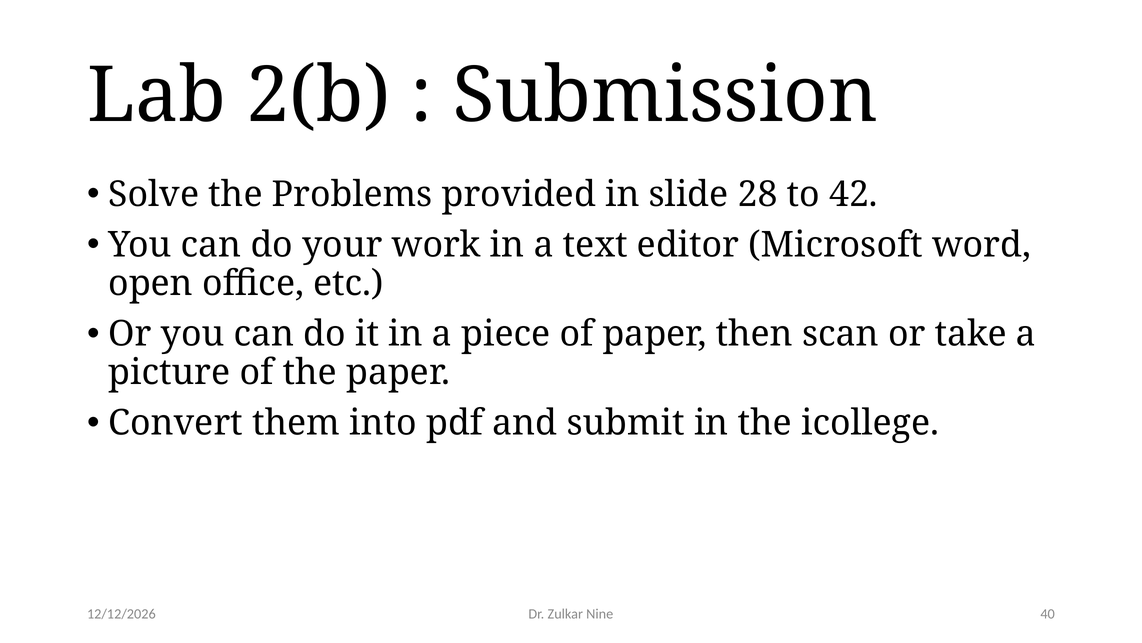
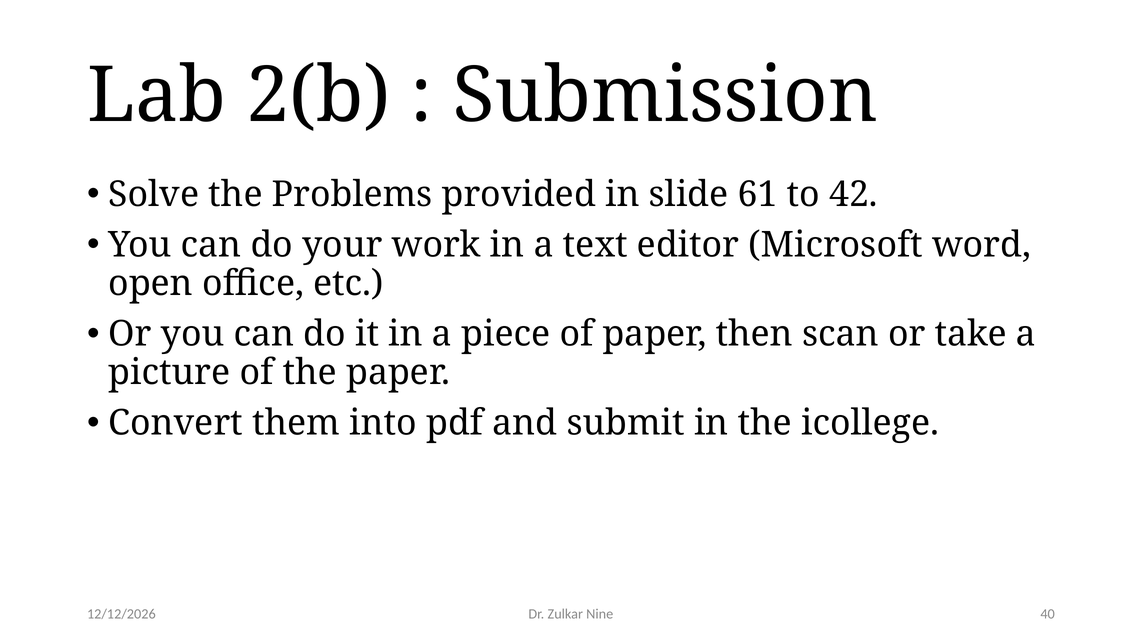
28: 28 -> 61
